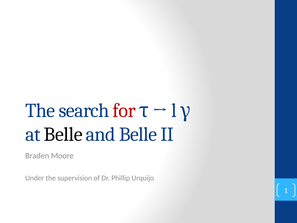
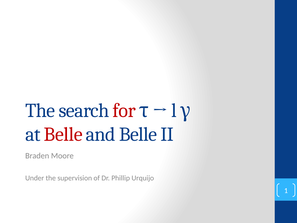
Belle at (63, 134) colour: black -> red
